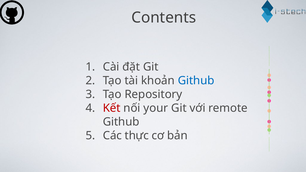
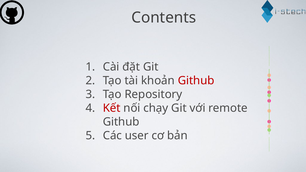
Github at (196, 81) colour: blue -> red
your: your -> chạy
thực: thực -> user
